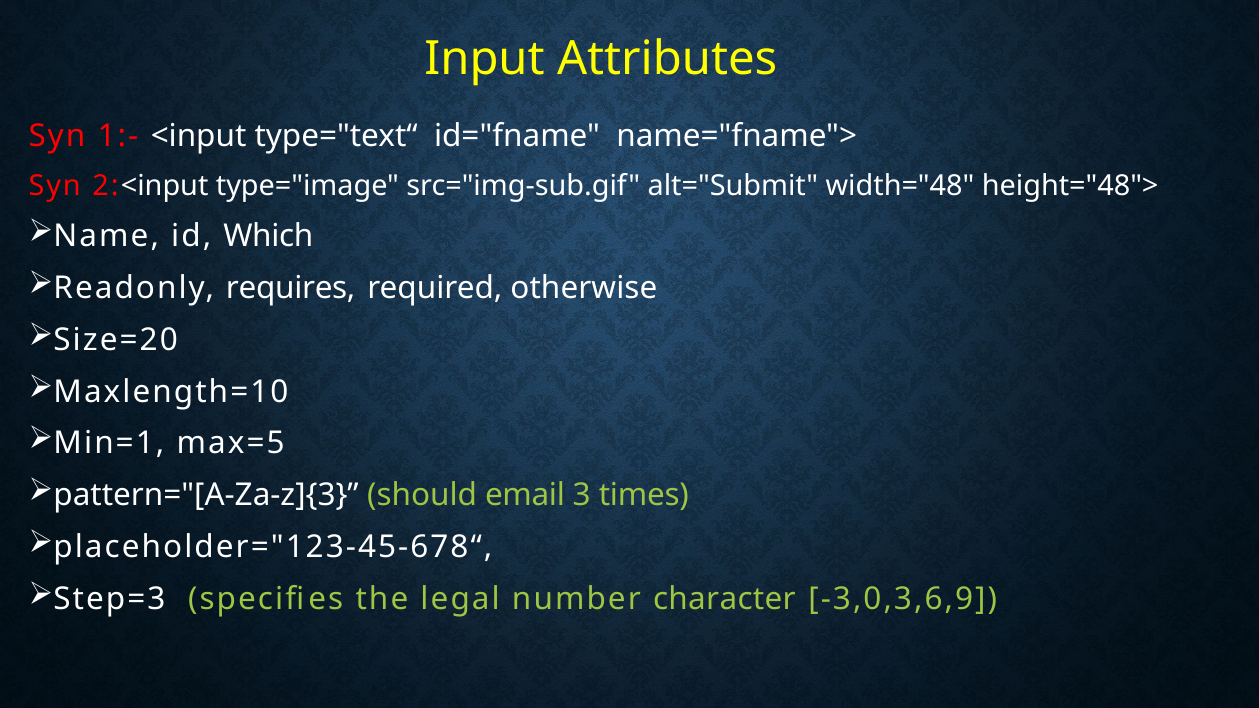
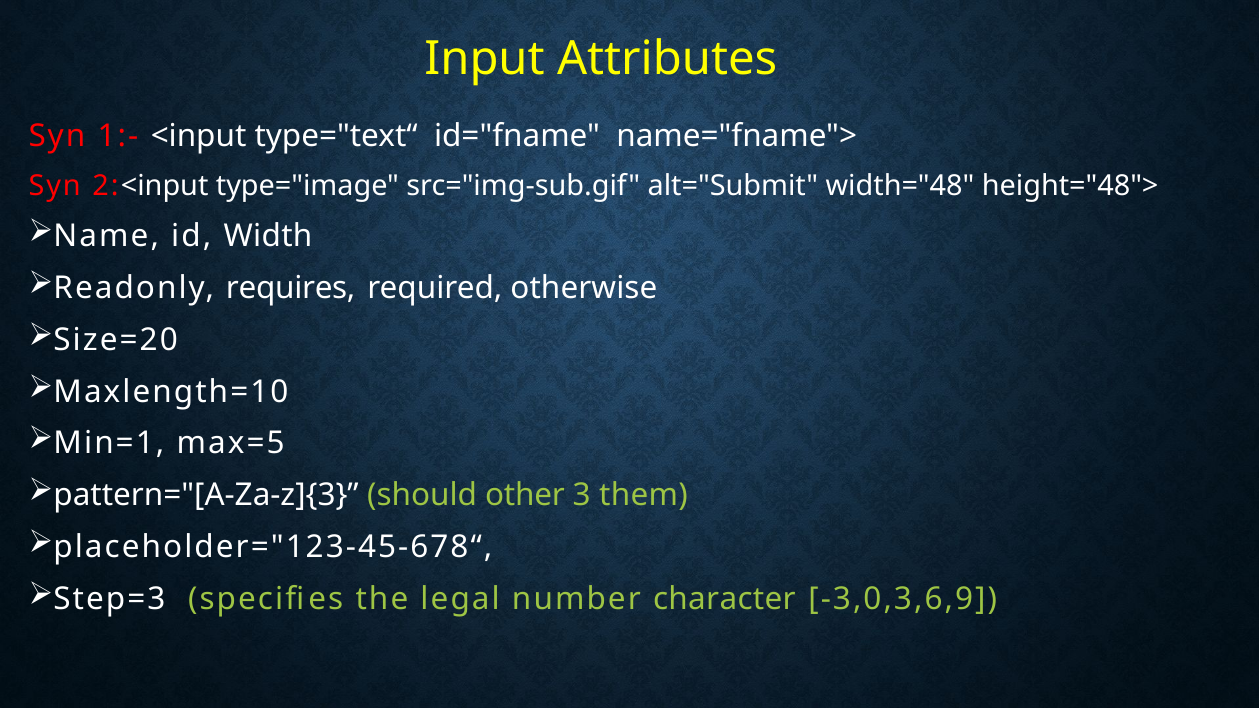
Which: Which -> Width
email: email -> other
times: times -> them
